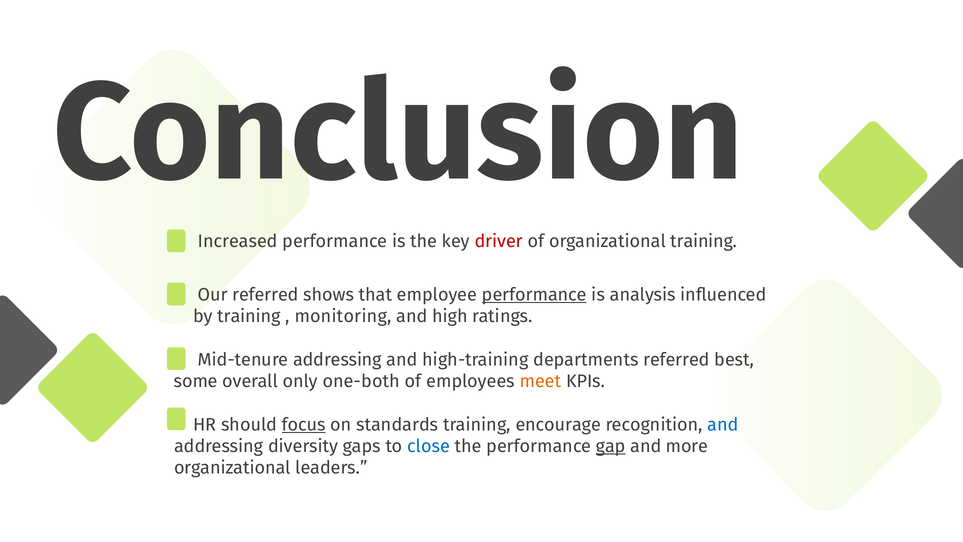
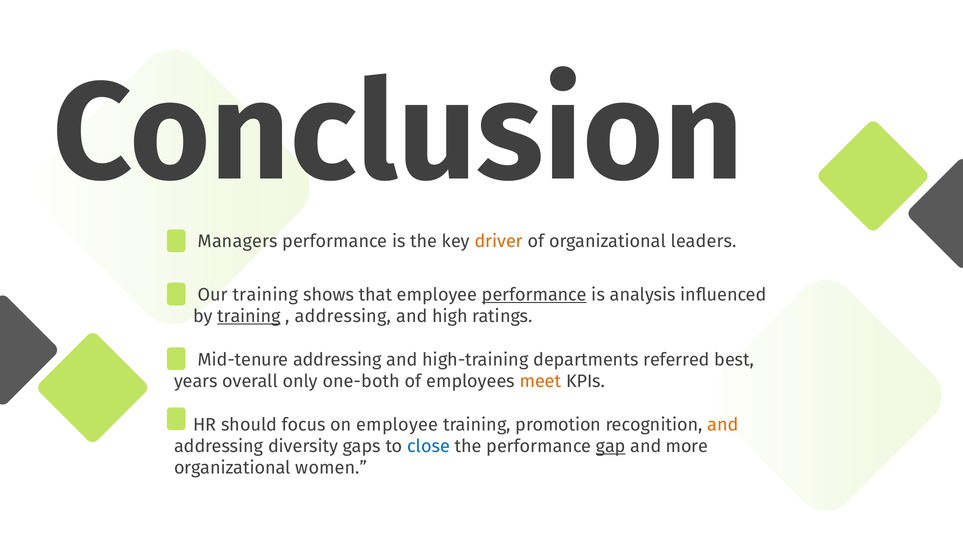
Increased: Increased -> Managers
driver colour: red -> orange
organizational training: training -> leaders
Our referred: referred -> training
training at (249, 316) underline: none -> present
monitoring at (343, 316): monitoring -> addressing
some: some -> years
focus underline: present -> none
on standards: standards -> employee
encourage: encourage -> promotion
and at (723, 424) colour: blue -> orange
leaders: leaders -> women
